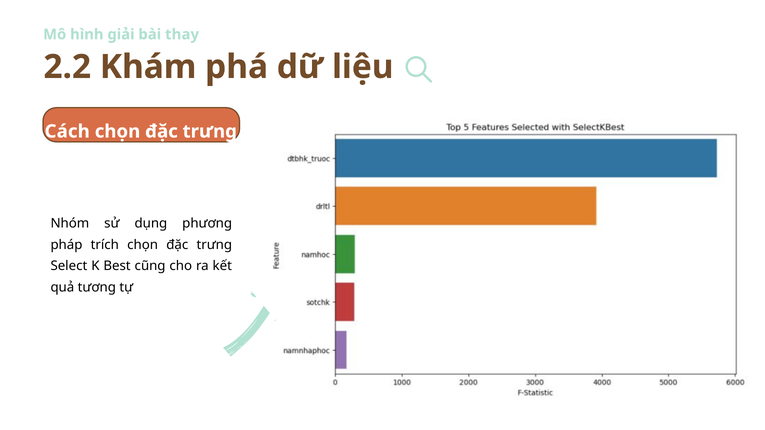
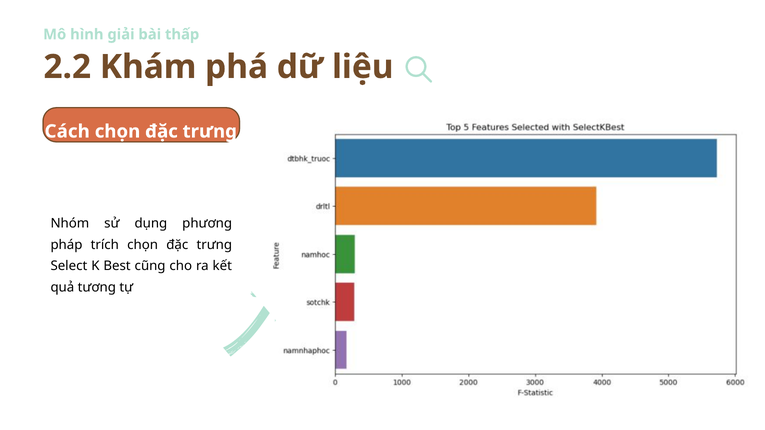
thay: thay -> thấp
